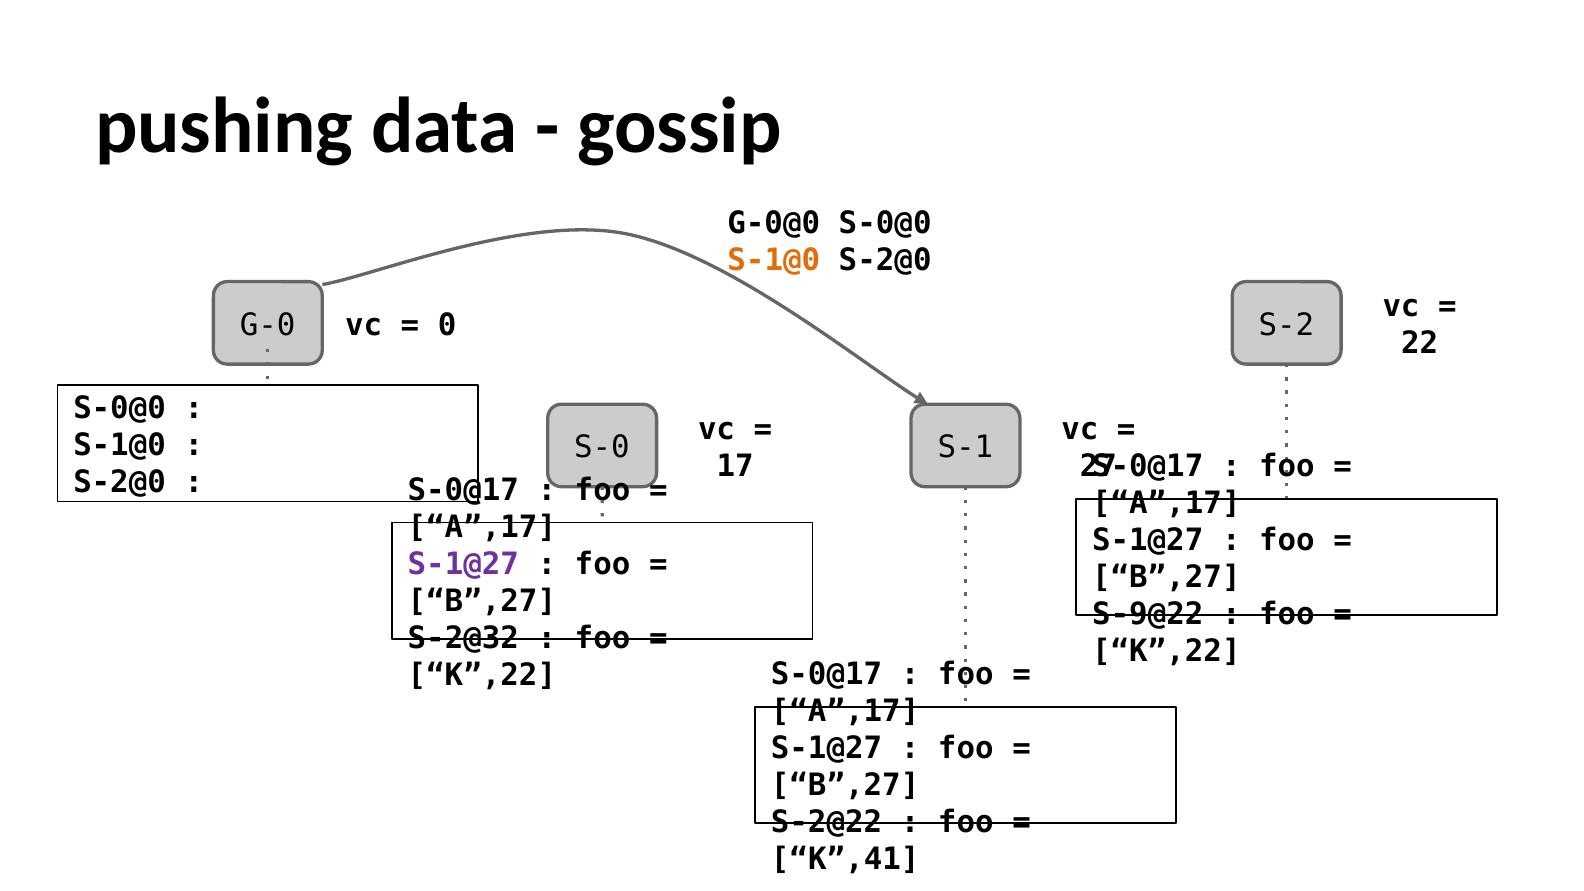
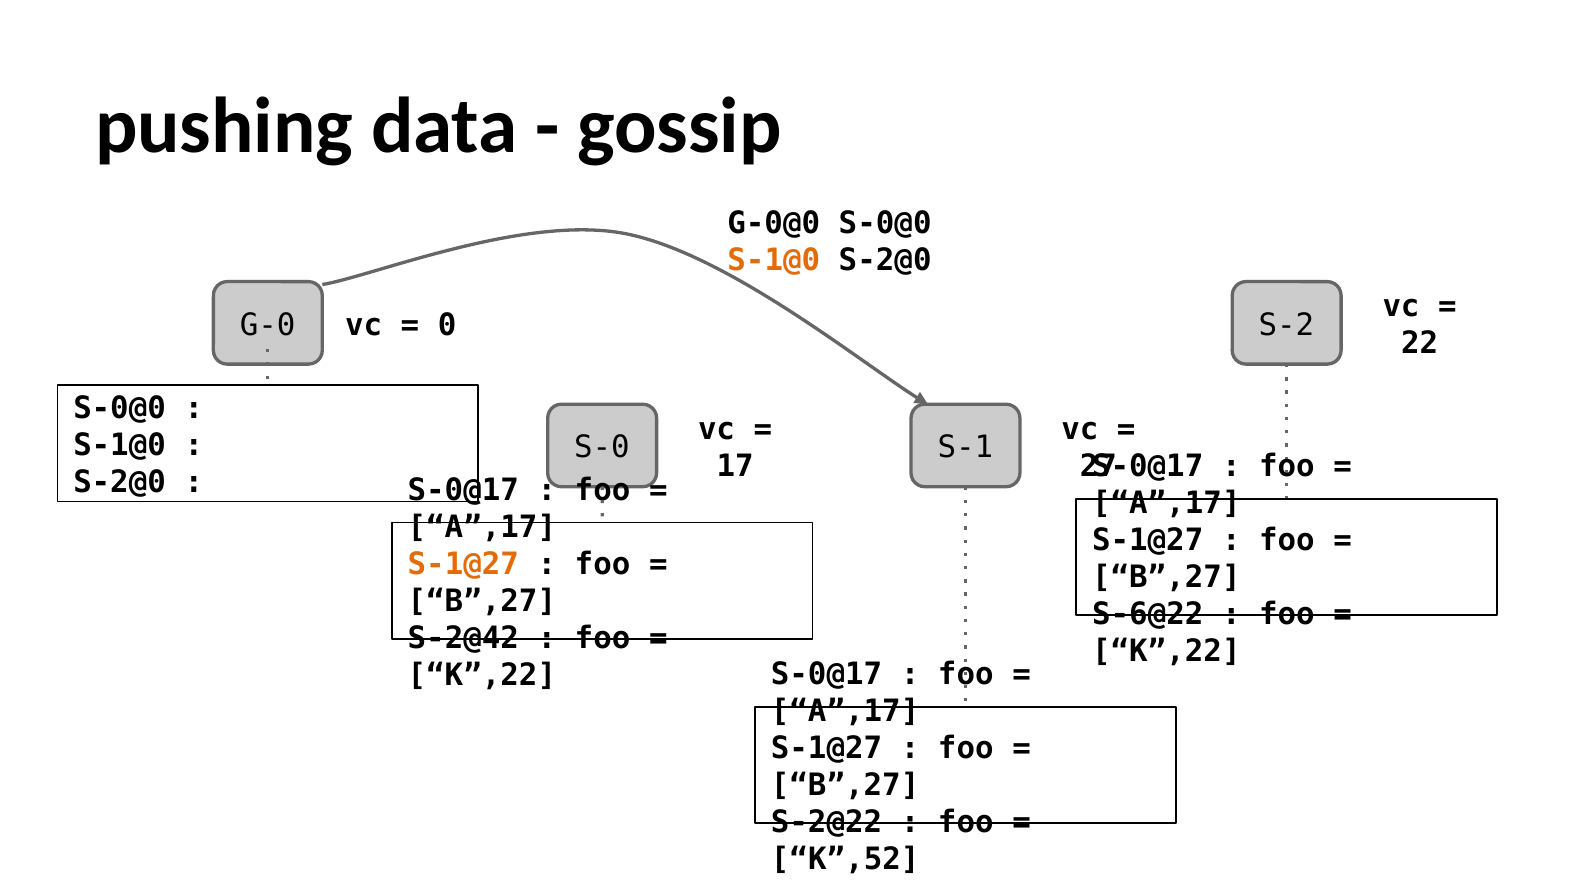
S-1@27 at (463, 565) colour: purple -> orange
S-9@22: S-9@22 -> S-6@22
S-2@32: S-2@32 -> S-2@42
K”,41: K”,41 -> K”,52
